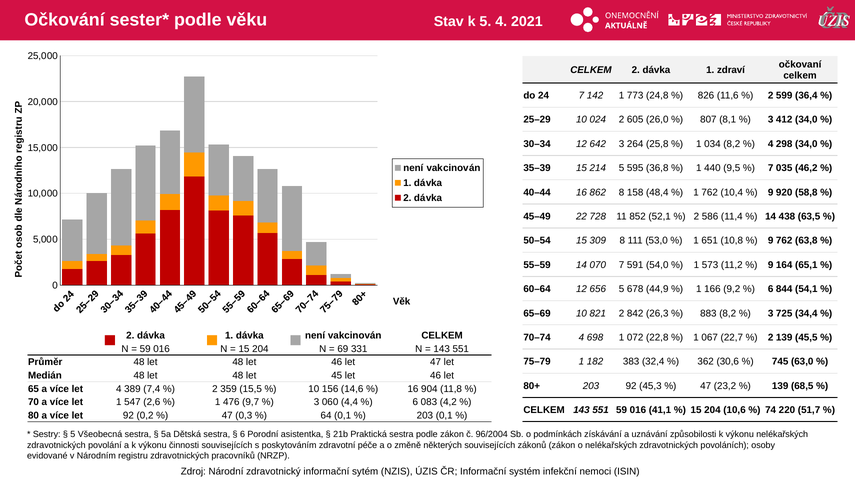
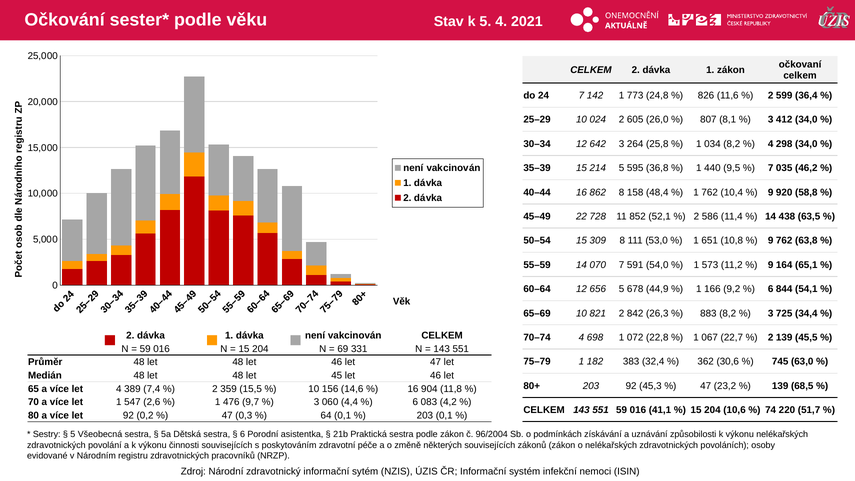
1 zdraví: zdraví -> zákon
